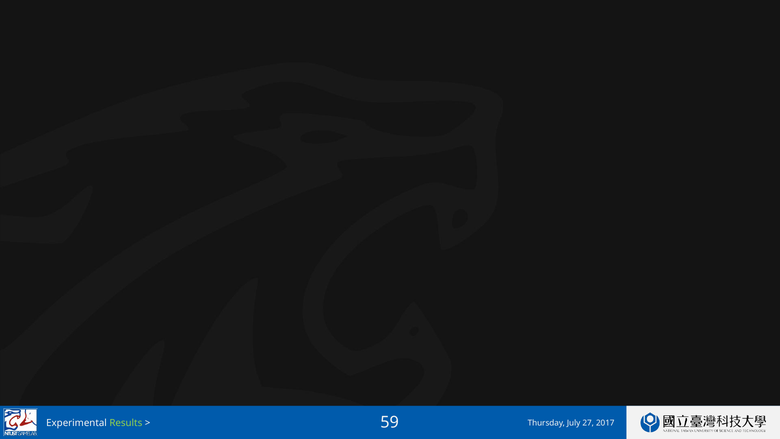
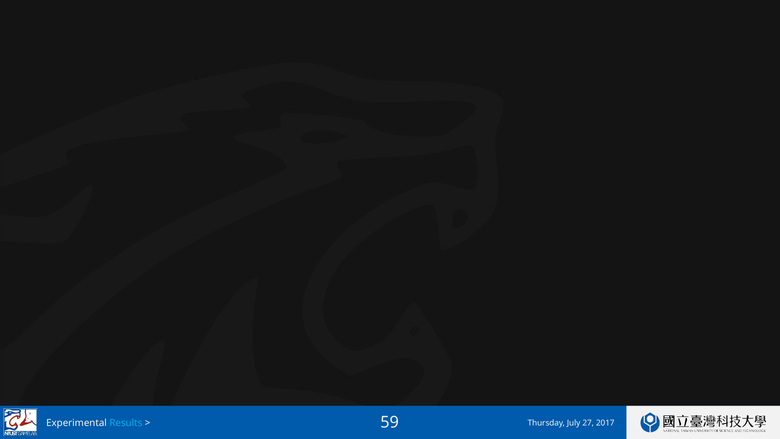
Results colour: light green -> light blue
